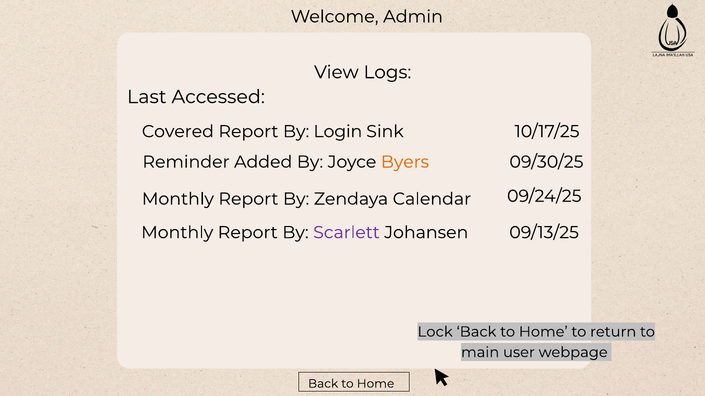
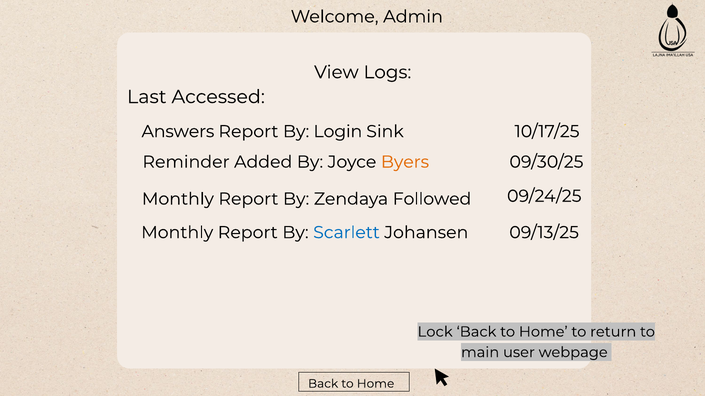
Covered: Covered -> Answers
Calendar: Calendar -> Followed
Scarlett colour: purple -> blue
